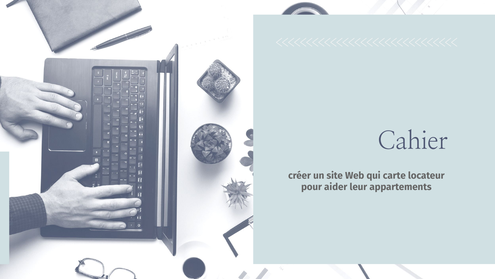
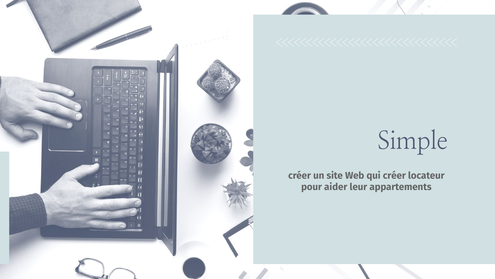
Cahier: Cahier -> Simple
qui carte: carte -> créer
